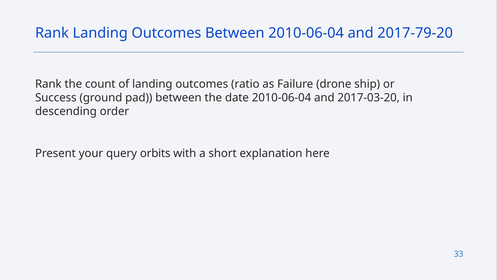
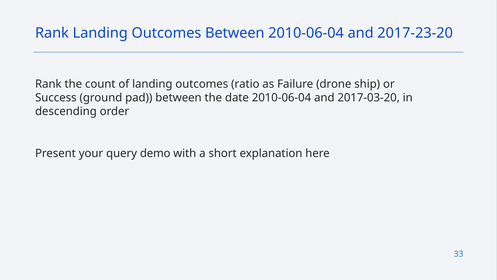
2017-79-20: 2017-79-20 -> 2017-23-20
orbits: orbits -> demo
